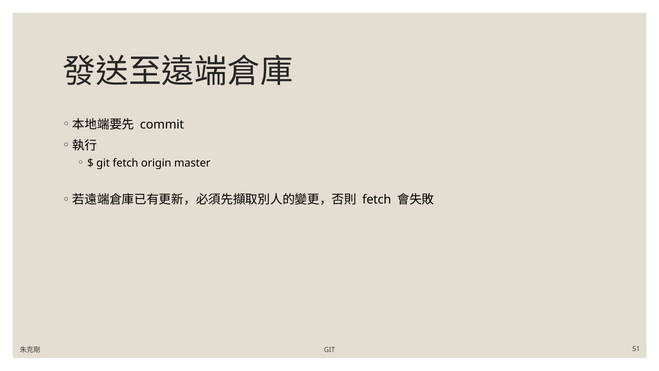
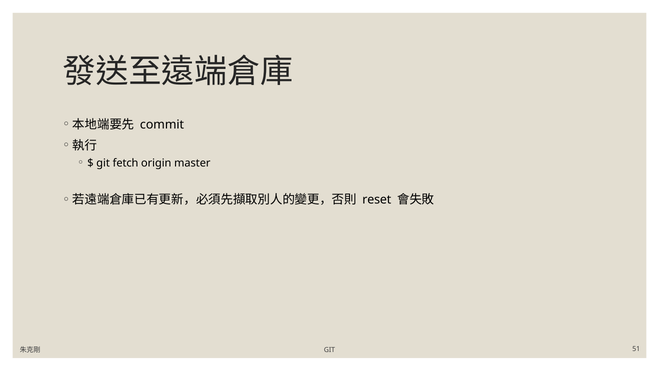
fetch at (377, 200): fetch -> reset
